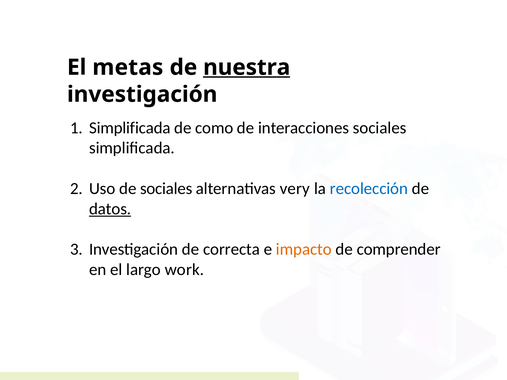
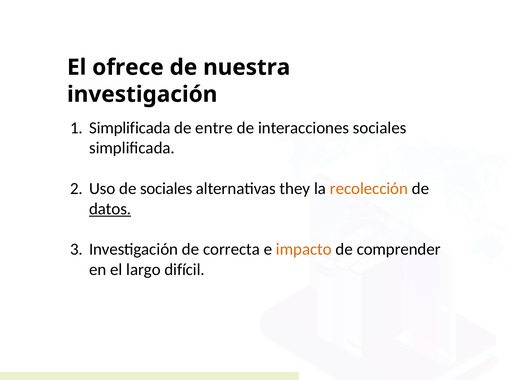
metas: metas -> ofrece
nuestra underline: present -> none
como: como -> entre
very: very -> they
recolección colour: blue -> orange
work: work -> difícil
